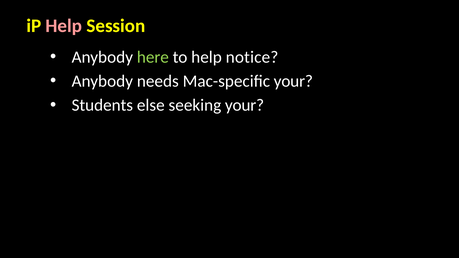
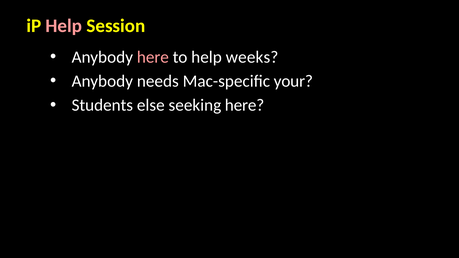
here at (153, 57) colour: light green -> pink
notice: notice -> weeks
seeking your: your -> here
